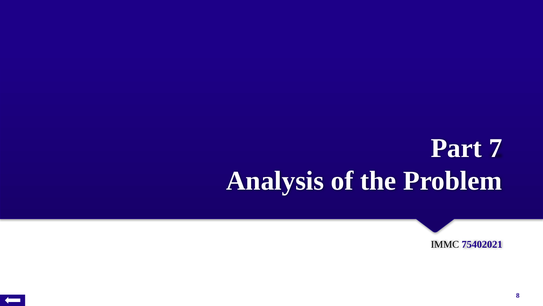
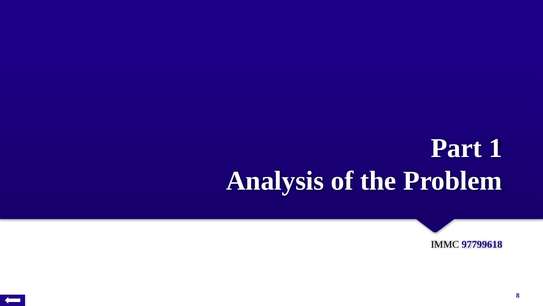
7: 7 -> 1
75402021: 75402021 -> 97799618
